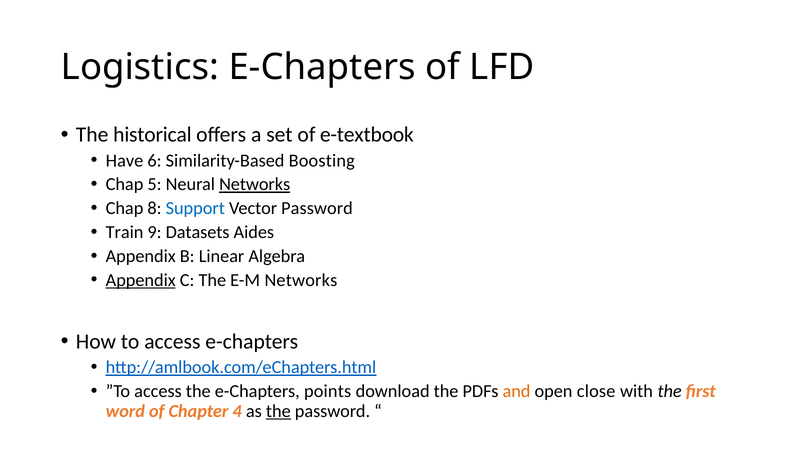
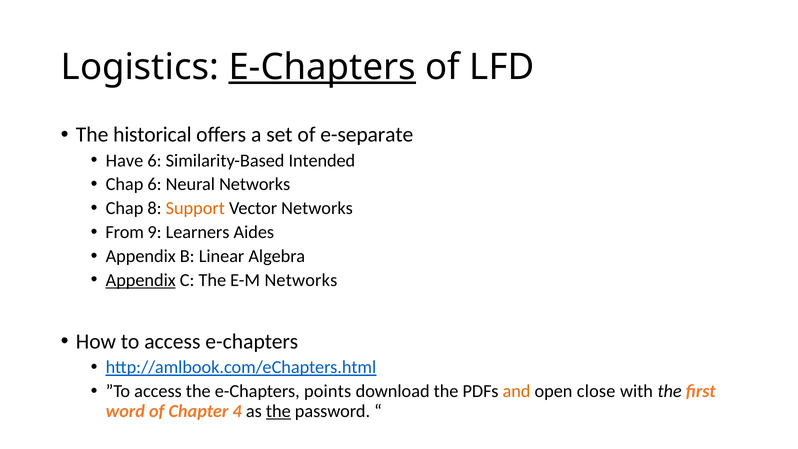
E-Chapters at (322, 67) underline: none -> present
e-textbook: e-textbook -> e-separate
Boosting: Boosting -> Intended
Chap 5: 5 -> 6
Networks at (255, 184) underline: present -> none
Support colour: blue -> orange
Vector Password: Password -> Networks
Train: Train -> From
Datasets: Datasets -> Learners
